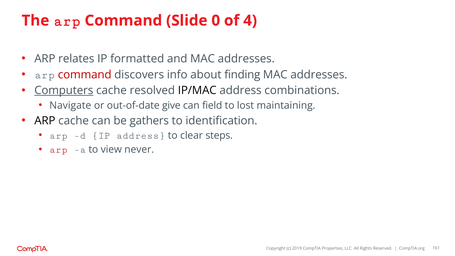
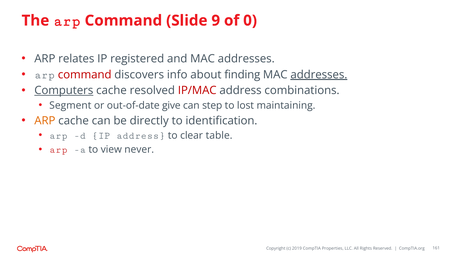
0: 0 -> 9
4: 4 -> 0
formatted: formatted -> registered
addresses at (319, 75) underline: none -> present
IP/MAC colour: black -> red
Navigate: Navigate -> Segment
field: field -> step
ARP at (45, 121) colour: black -> orange
gathers: gathers -> directly
steps: steps -> table
